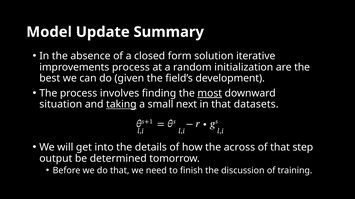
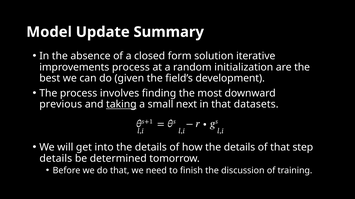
most underline: present -> none
situation: situation -> previous
how the across: across -> details
output at (56, 159): output -> details
